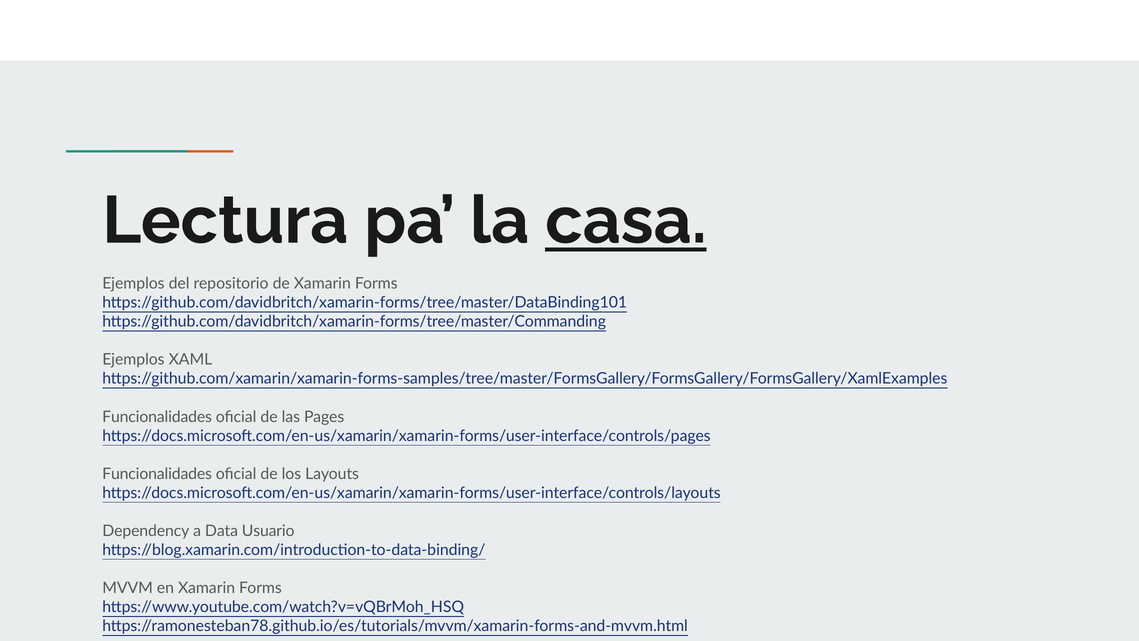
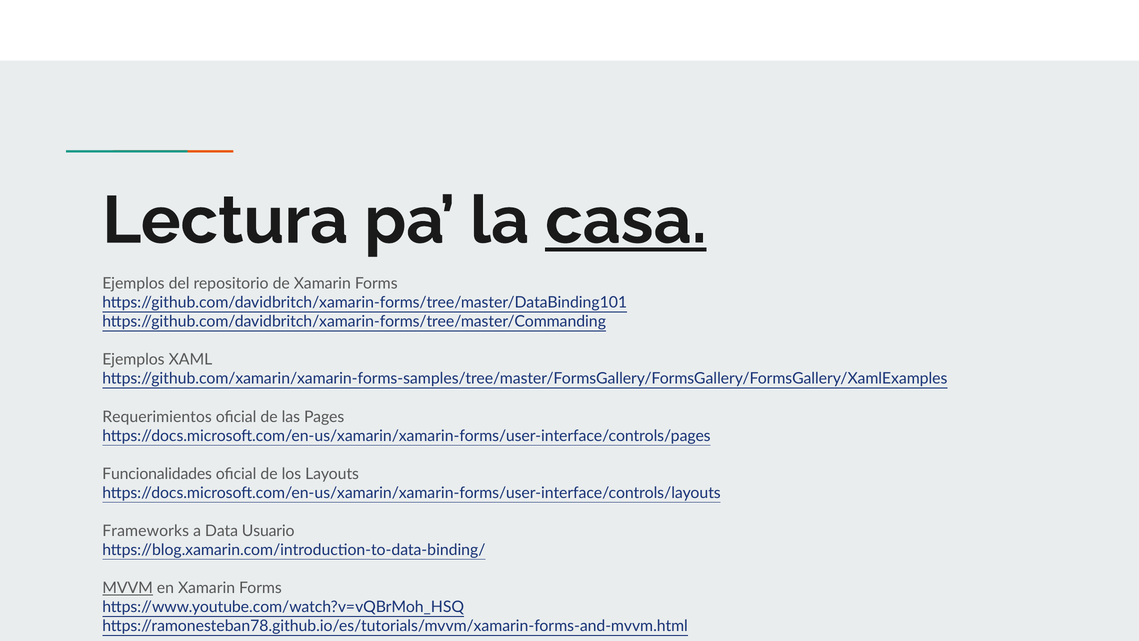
Funcionalidades at (157, 417): Funcionalidades -> Requerimientos
Dependency: Dependency -> Frameworks
MVVM underline: none -> present
